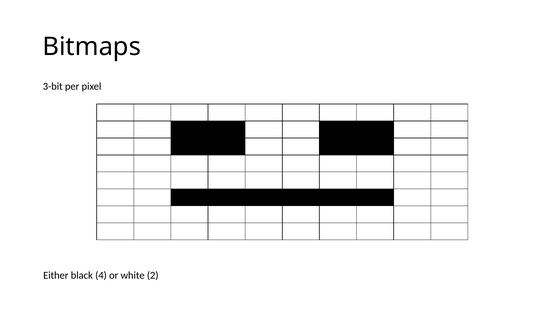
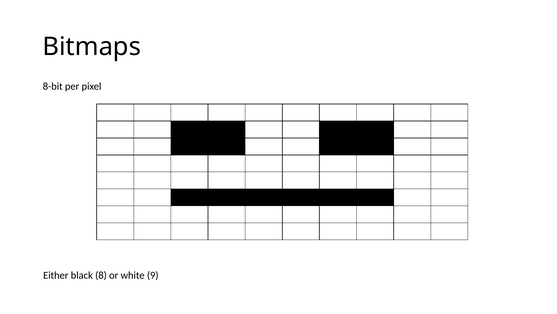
3-bit: 3-bit -> 8-bit
4: 4 -> 8
2: 2 -> 9
